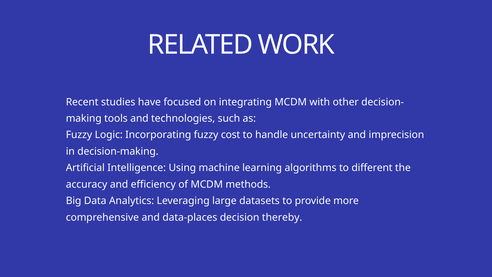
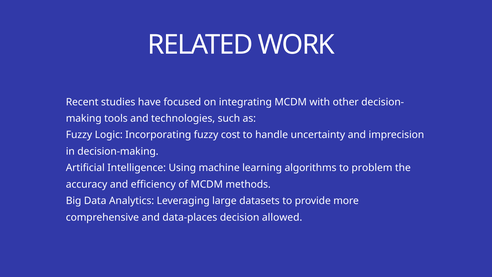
different: different -> problem
thereby: thereby -> allowed
